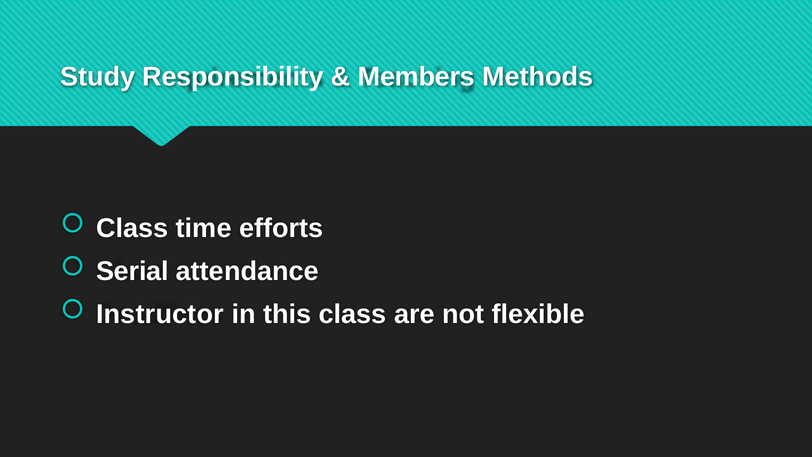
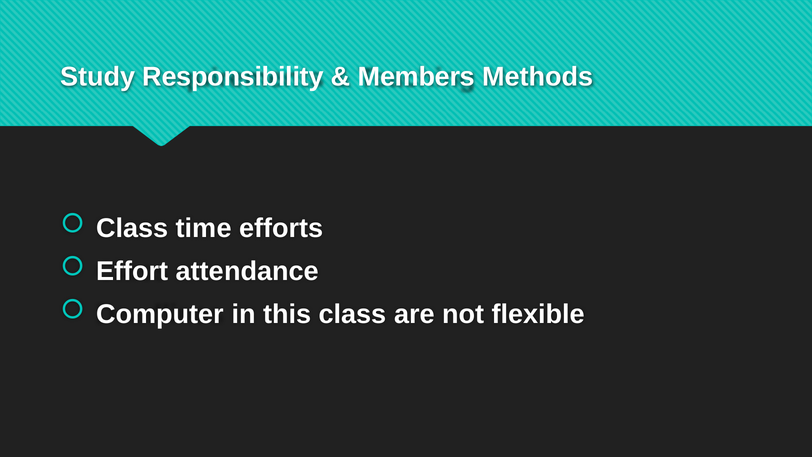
Serial: Serial -> Effort
Instructor: Instructor -> Computer
